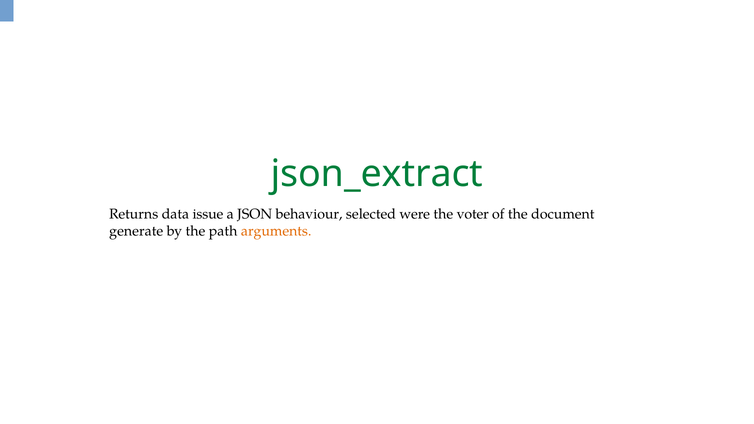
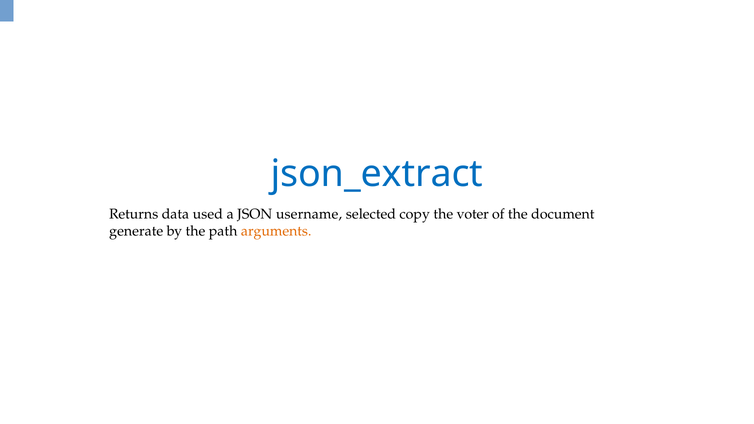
json_extract colour: green -> blue
issue: issue -> used
behaviour: behaviour -> username
were: were -> copy
